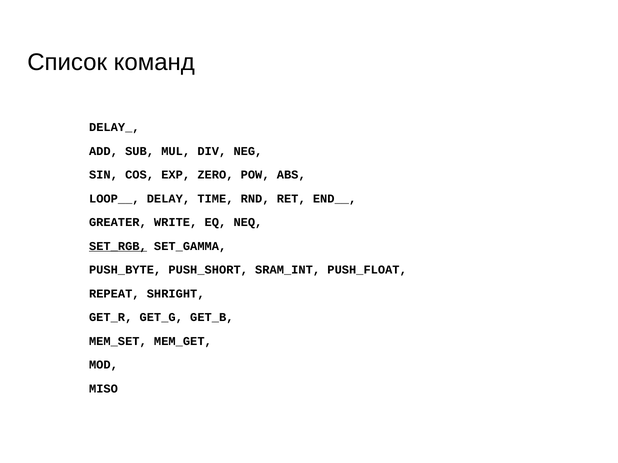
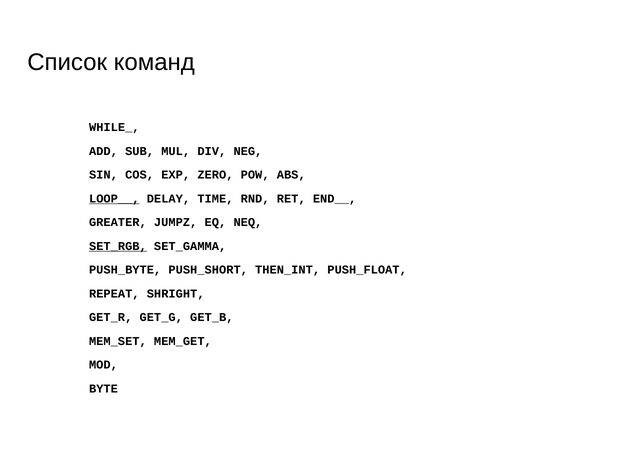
DELAY_: DELAY_ -> WHILE_
LOOP__ underline: none -> present
WRITE: WRITE -> JUMPZ
SRAM_INT: SRAM_INT -> THEN_INT
MISO: MISO -> BYTE
